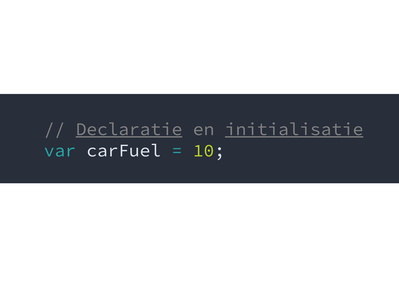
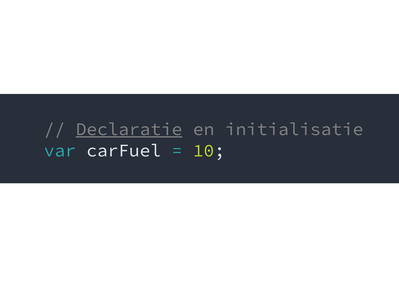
initialisatie underline: present -> none
